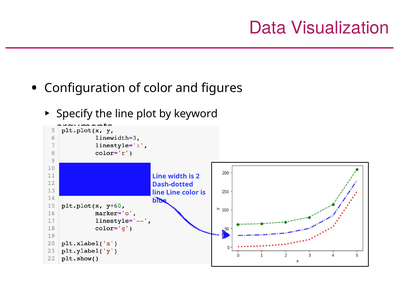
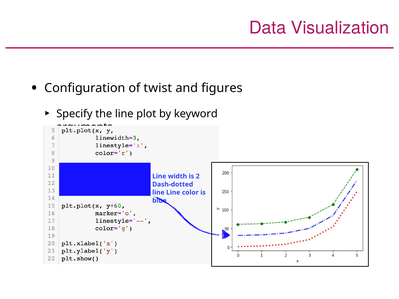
of color: color -> twist
